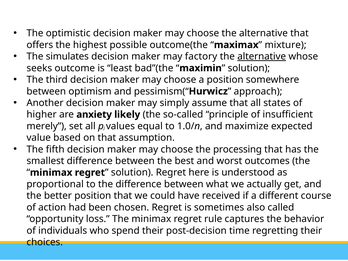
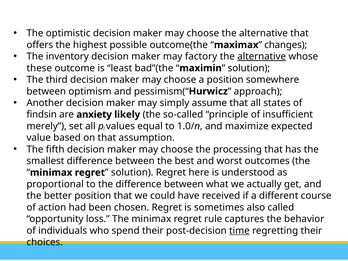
mixture: mixture -> changes
simulates: simulates -> inventory
seeks: seeks -> these
higher: higher -> findsin
time underline: none -> present
